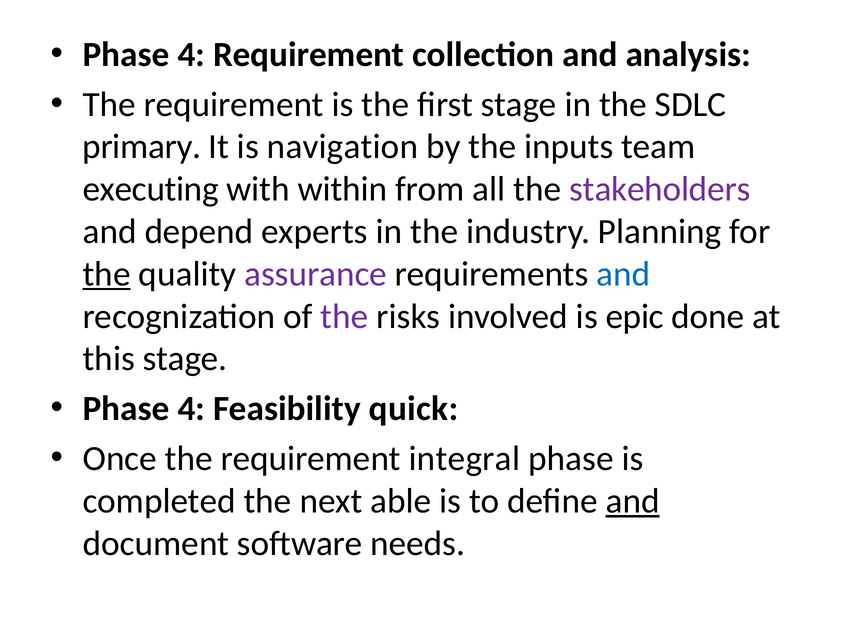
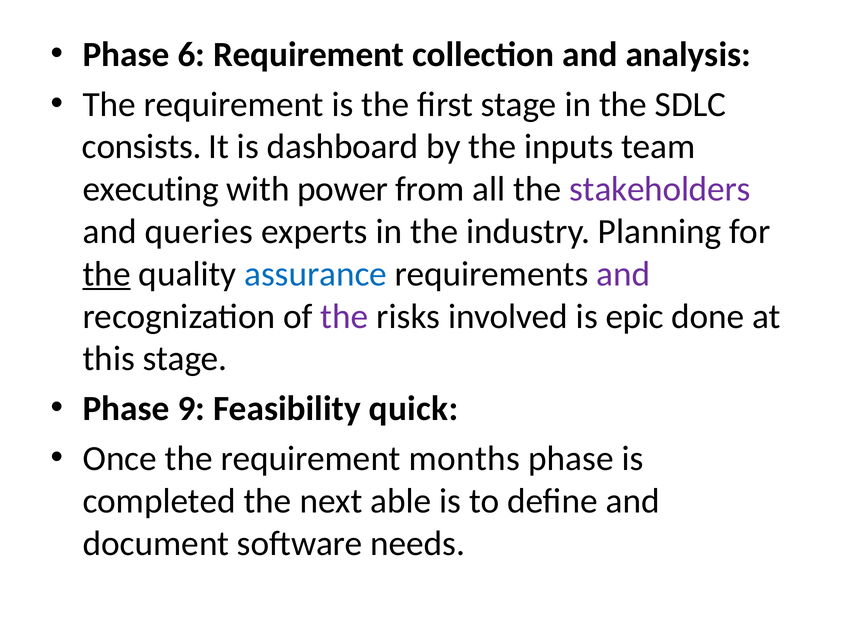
4 at (191, 54): 4 -> 6
primary: primary -> consists
navigation: navigation -> dashboard
within: within -> power
depend: depend -> queries
assurance colour: purple -> blue
and at (623, 274) colour: blue -> purple
4 at (191, 409): 4 -> 9
integral: integral -> months
and at (633, 501) underline: present -> none
